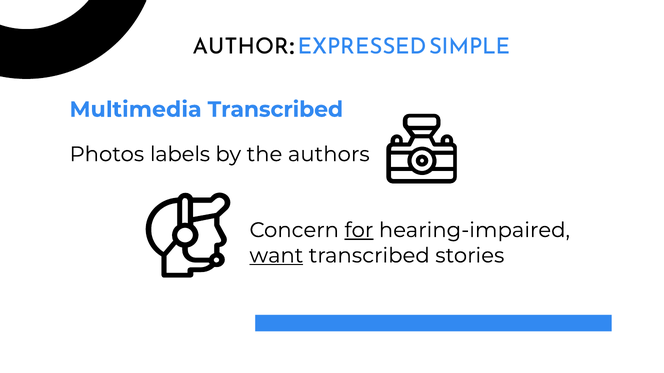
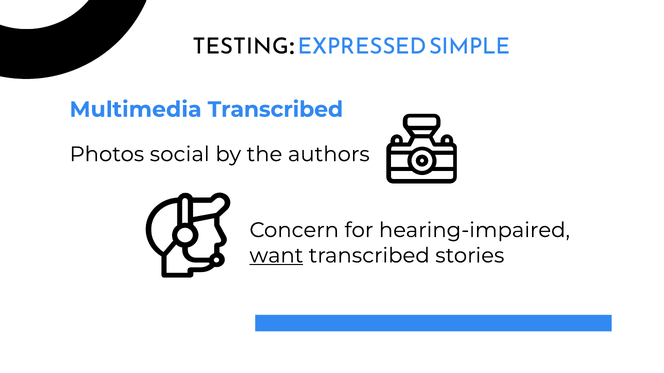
AUTHOR: AUTHOR -> TESTING
labels: labels -> social
for underline: present -> none
